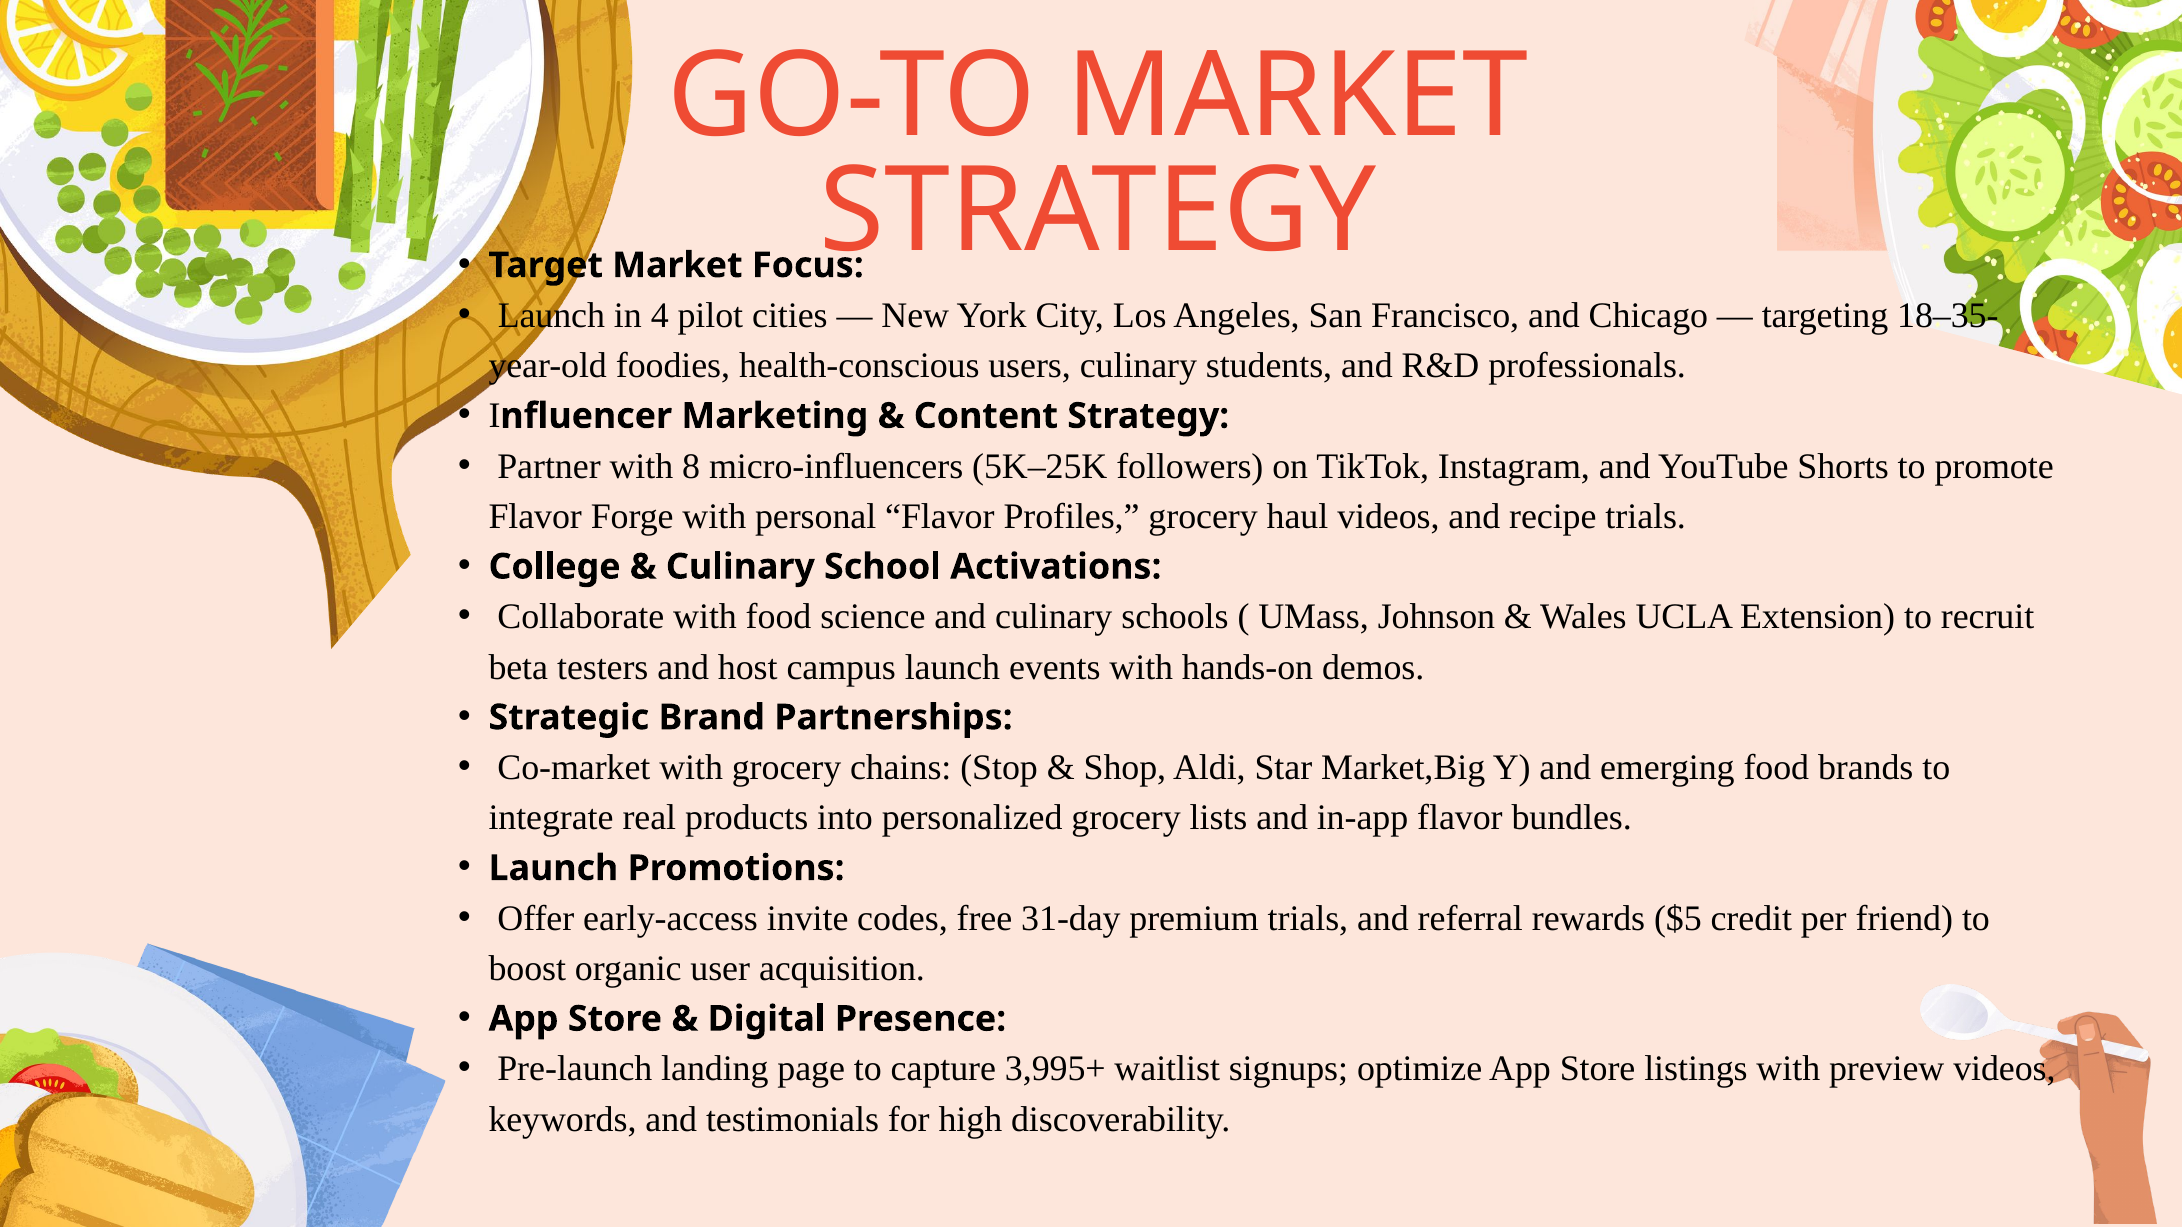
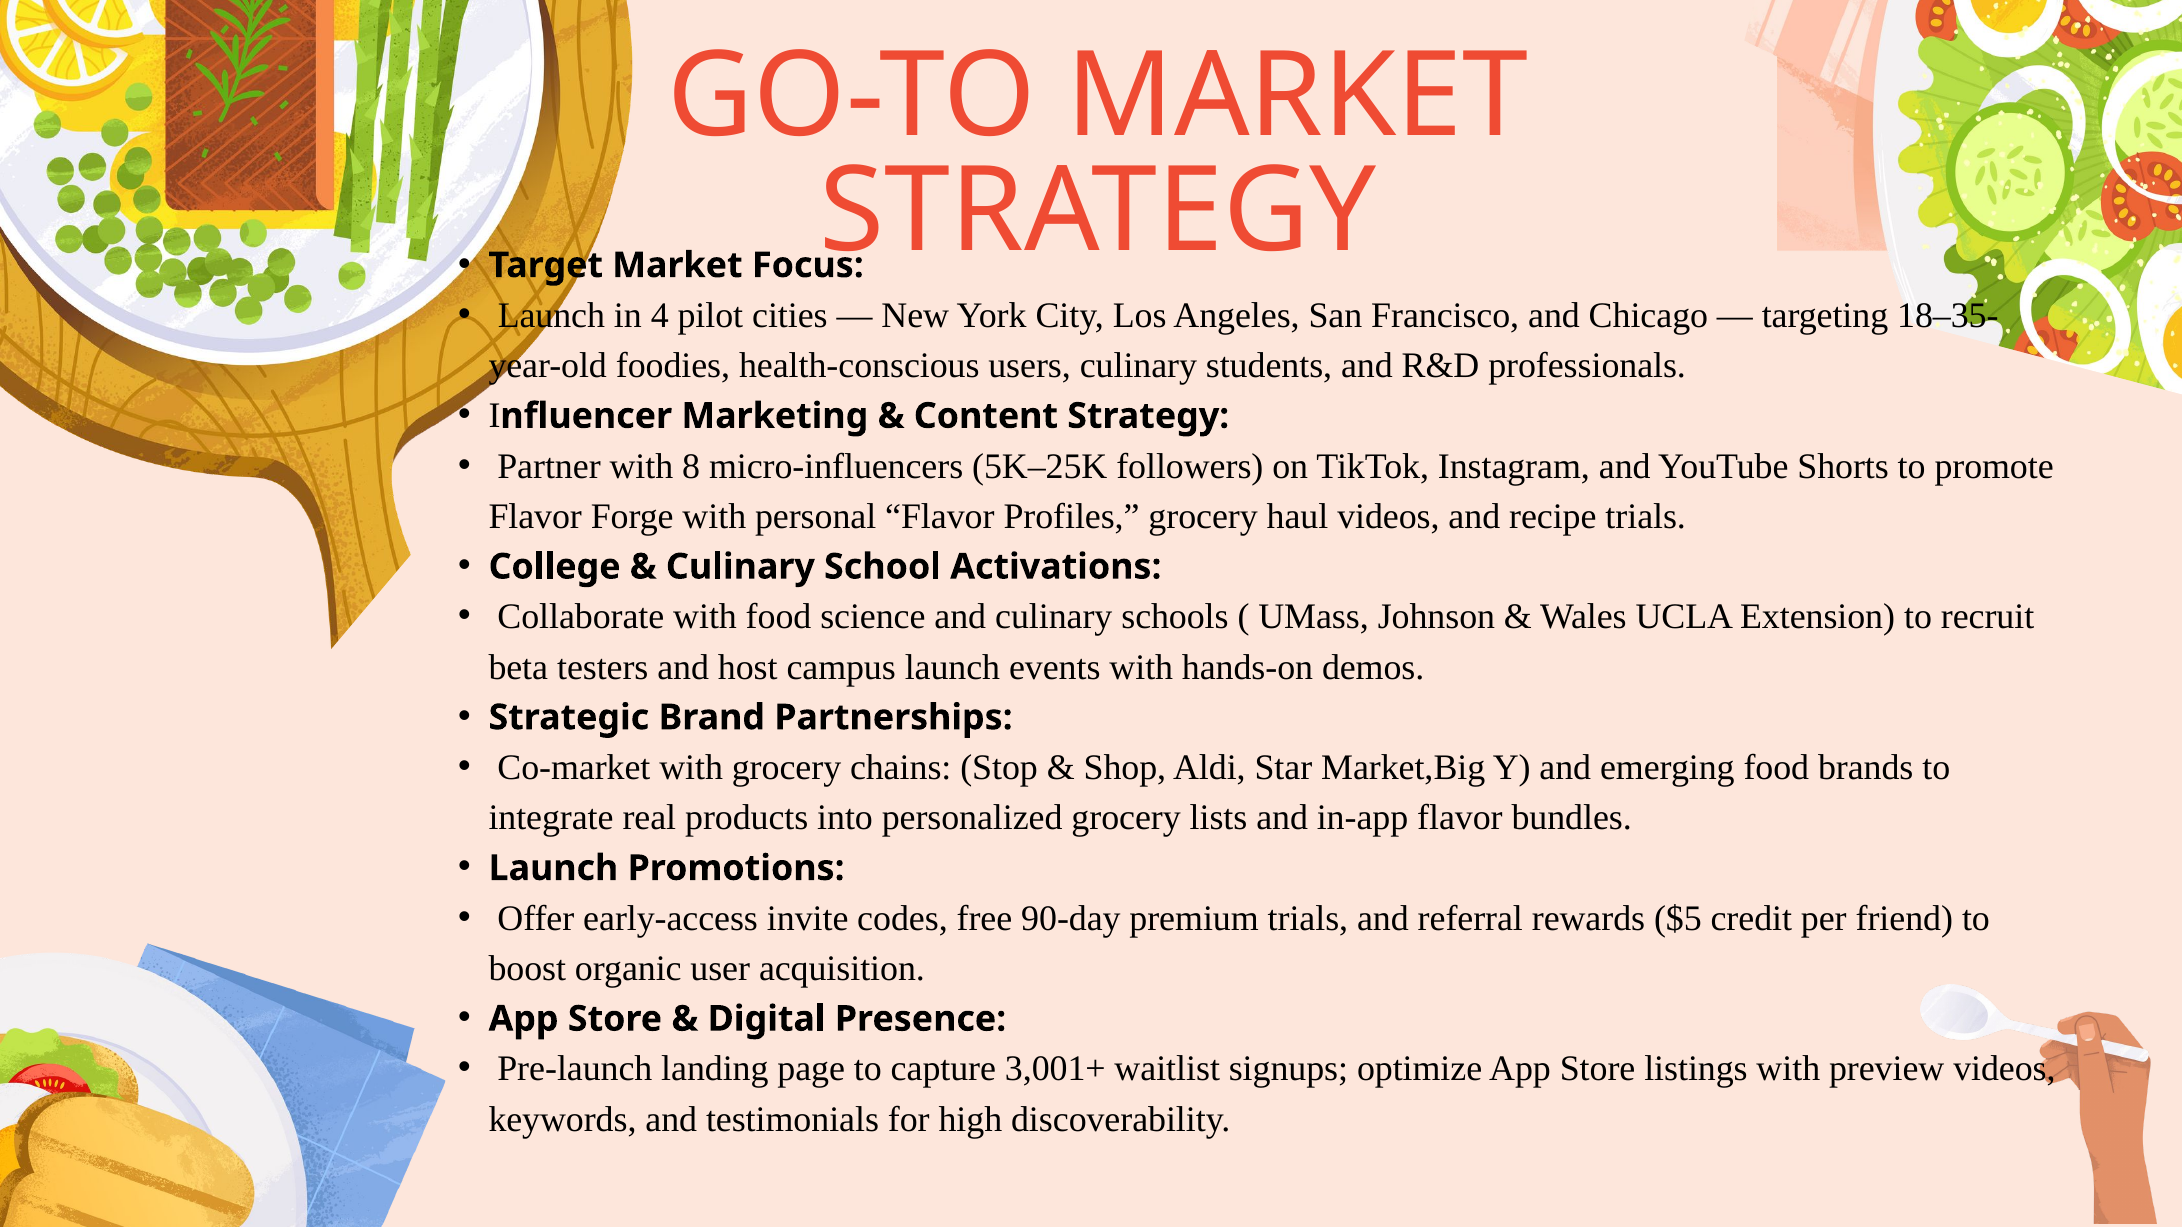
31-day: 31-day -> 90-day
3,995+: 3,995+ -> 3,001+
